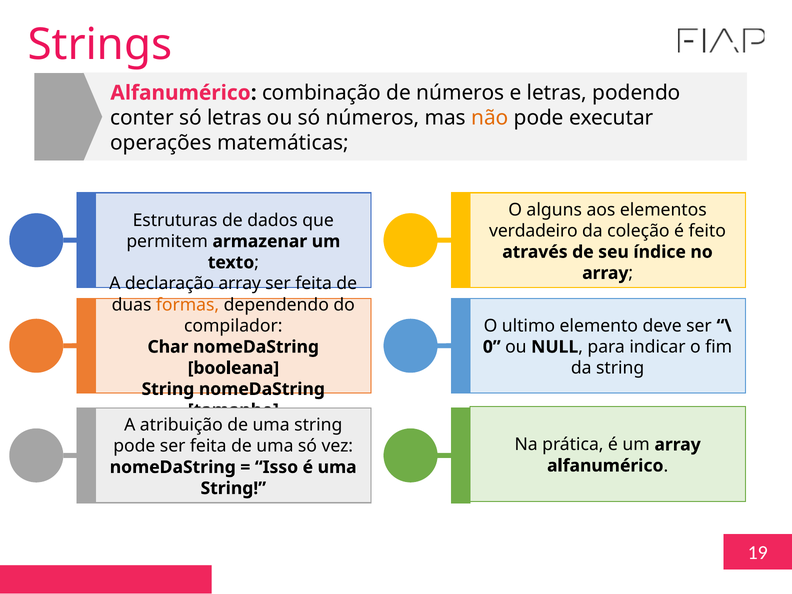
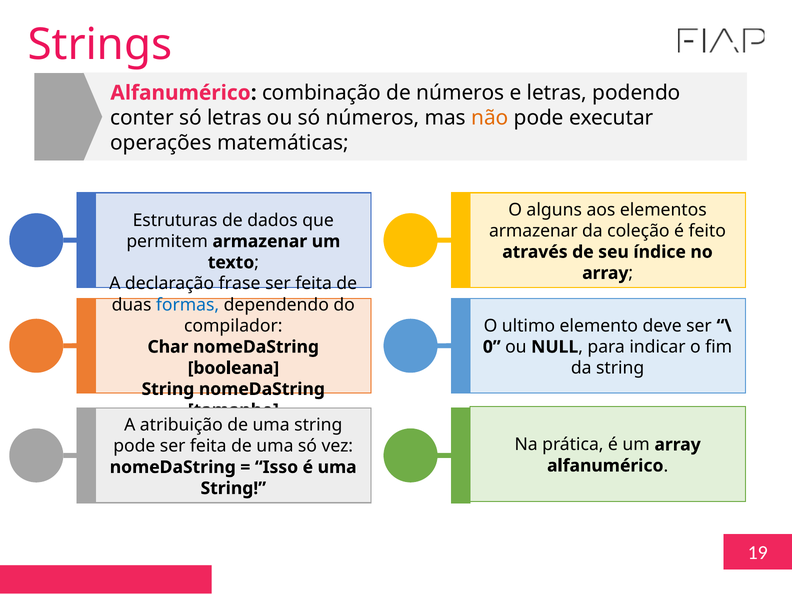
verdadeiro at (533, 231): verdadeiro -> armazenar
declaração array: array -> frase
formas colour: orange -> blue
